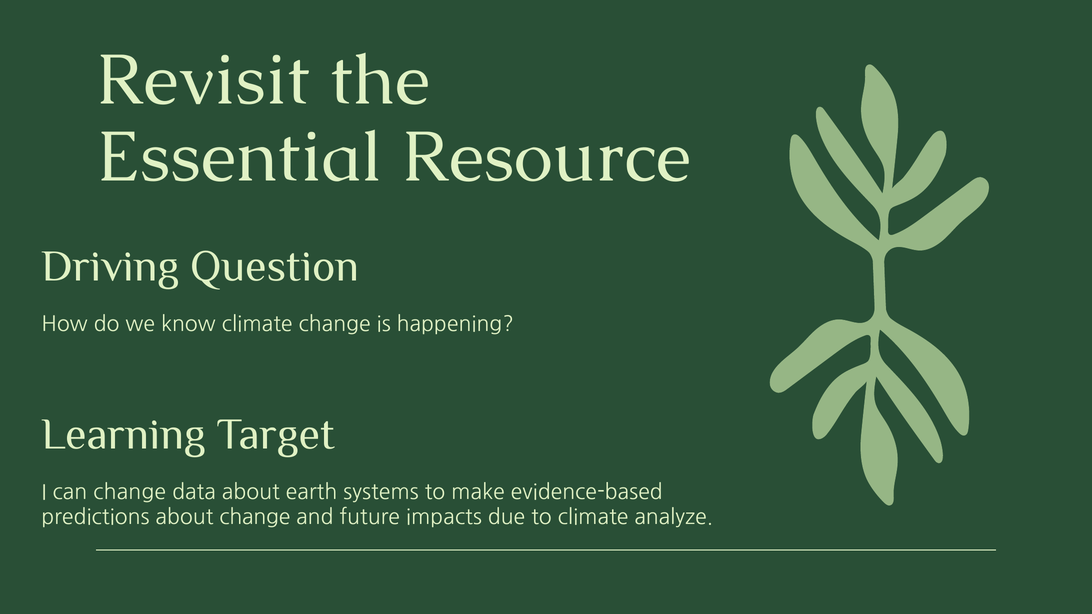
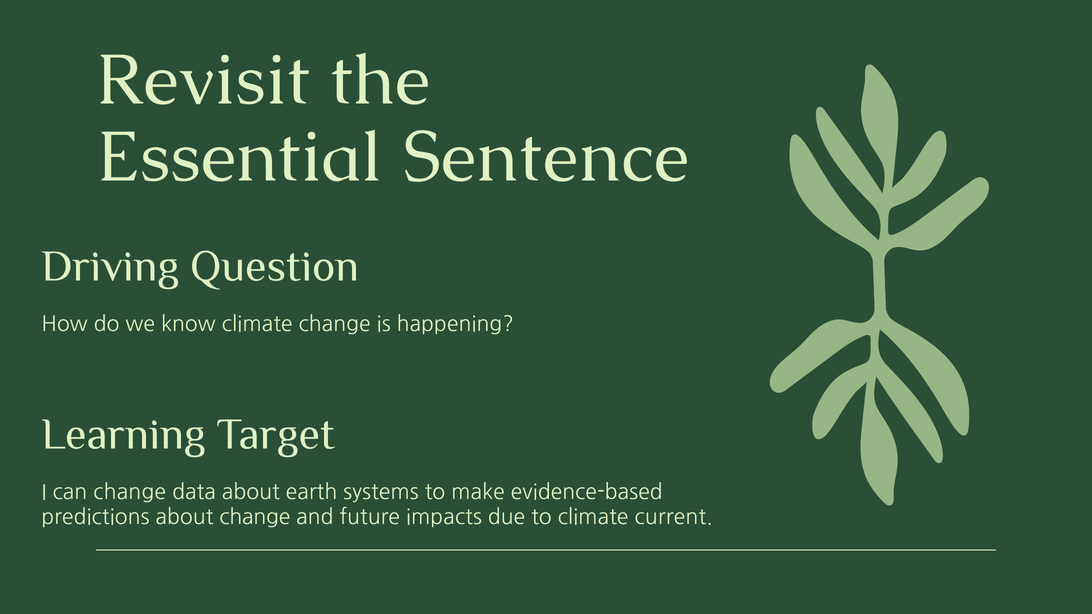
Resource: Resource -> Sentence
analyze: analyze -> current
